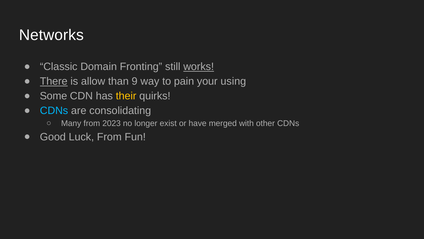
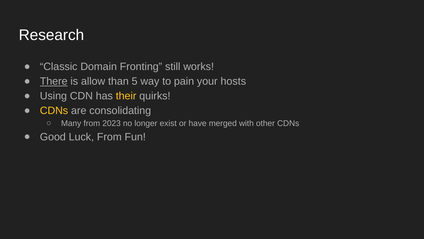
Networks: Networks -> Research
works underline: present -> none
9: 9 -> 5
using: using -> hosts
Some: Some -> Using
CDNs at (54, 111) colour: light blue -> yellow
